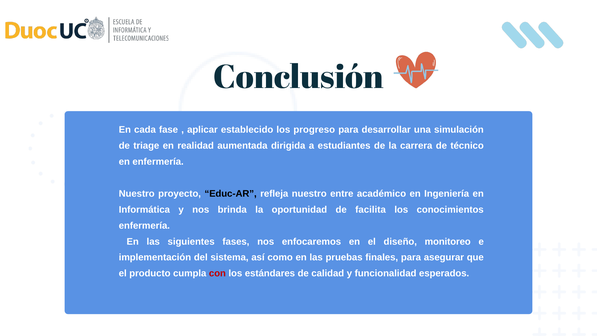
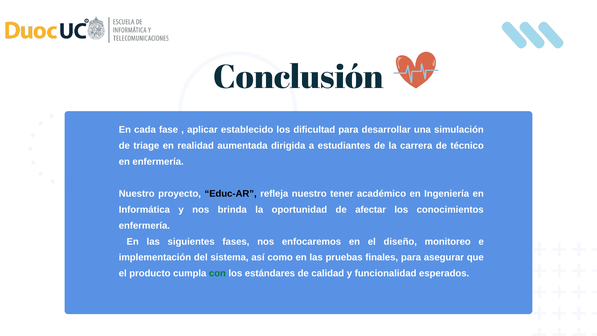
progreso: progreso -> dificultad
entre: entre -> tener
facilita: facilita -> afectar
con colour: red -> green
